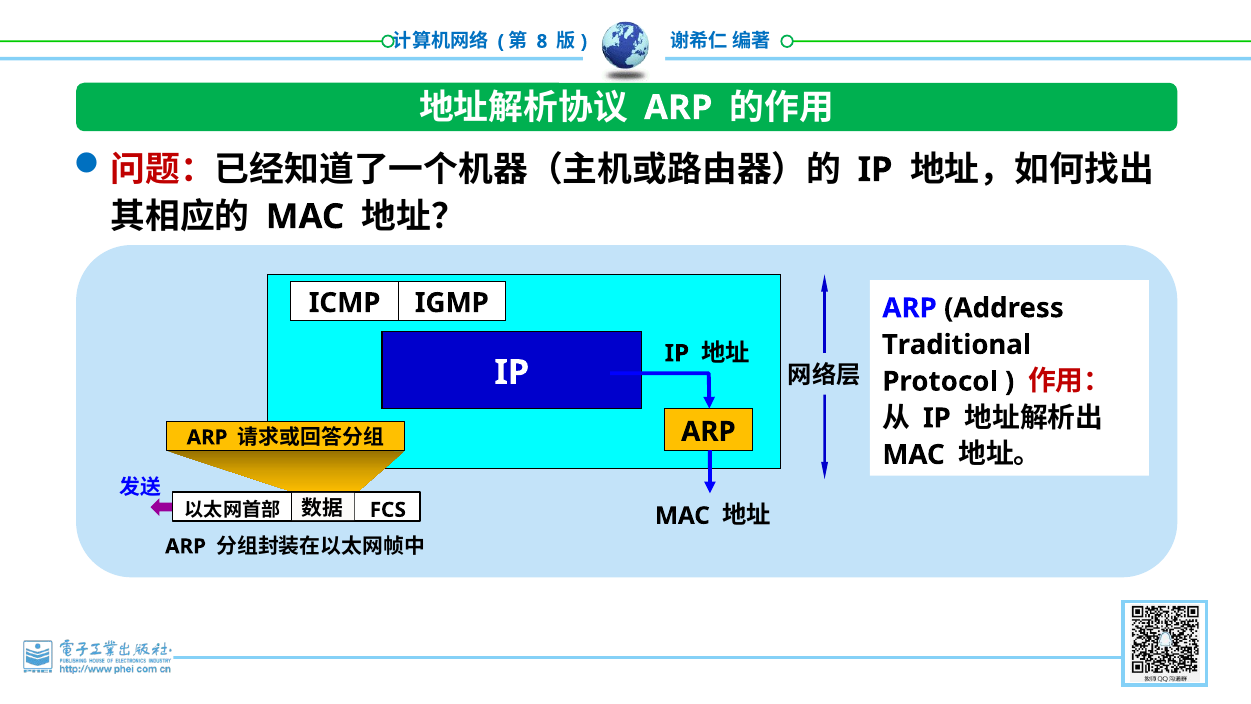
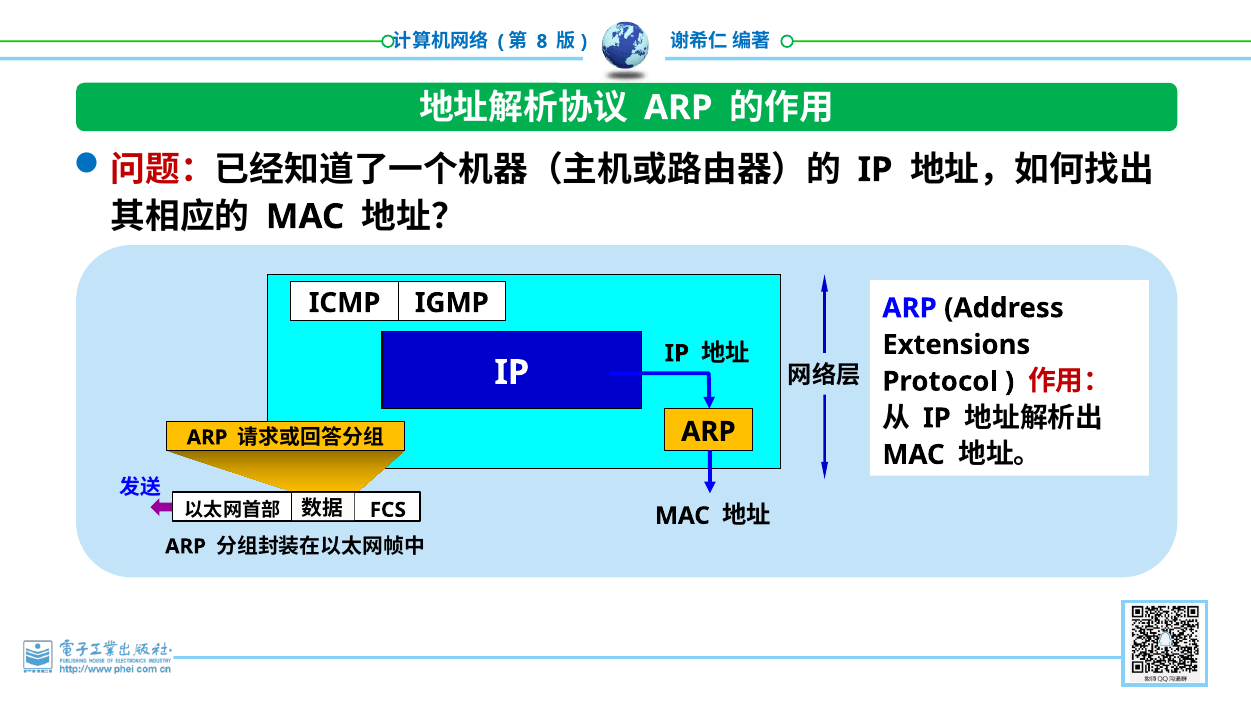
Traditional: Traditional -> Extensions
